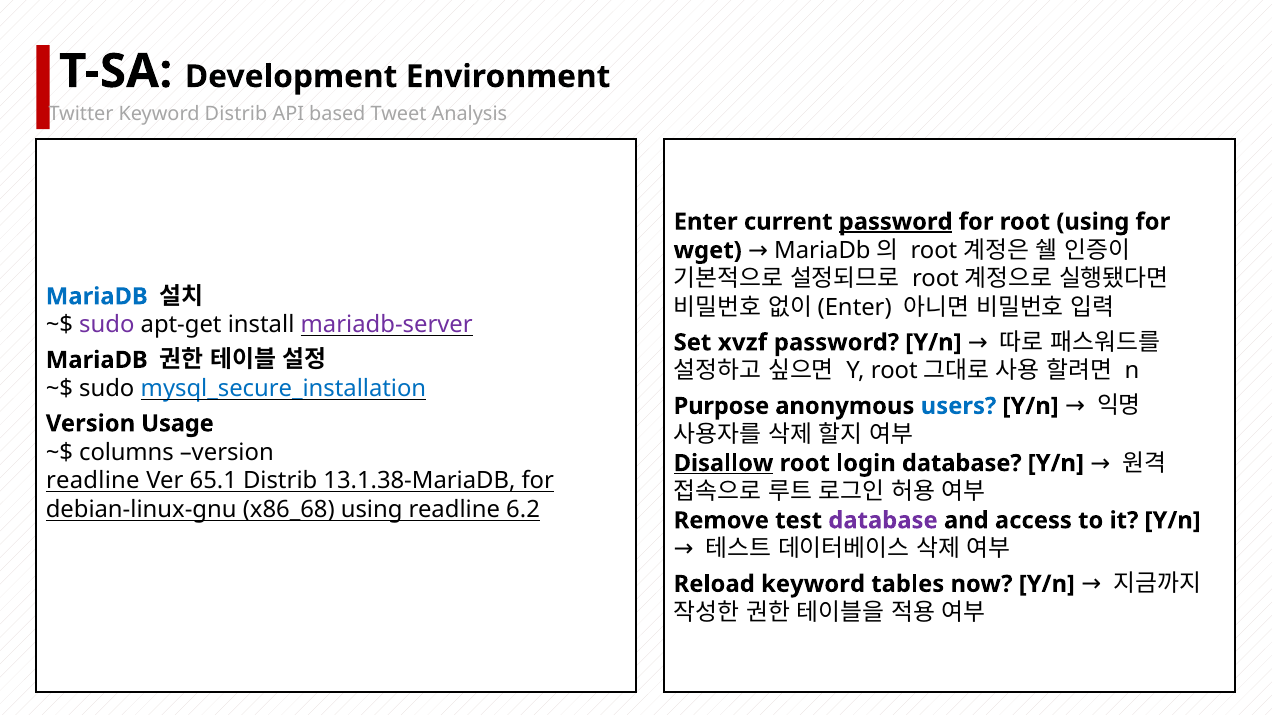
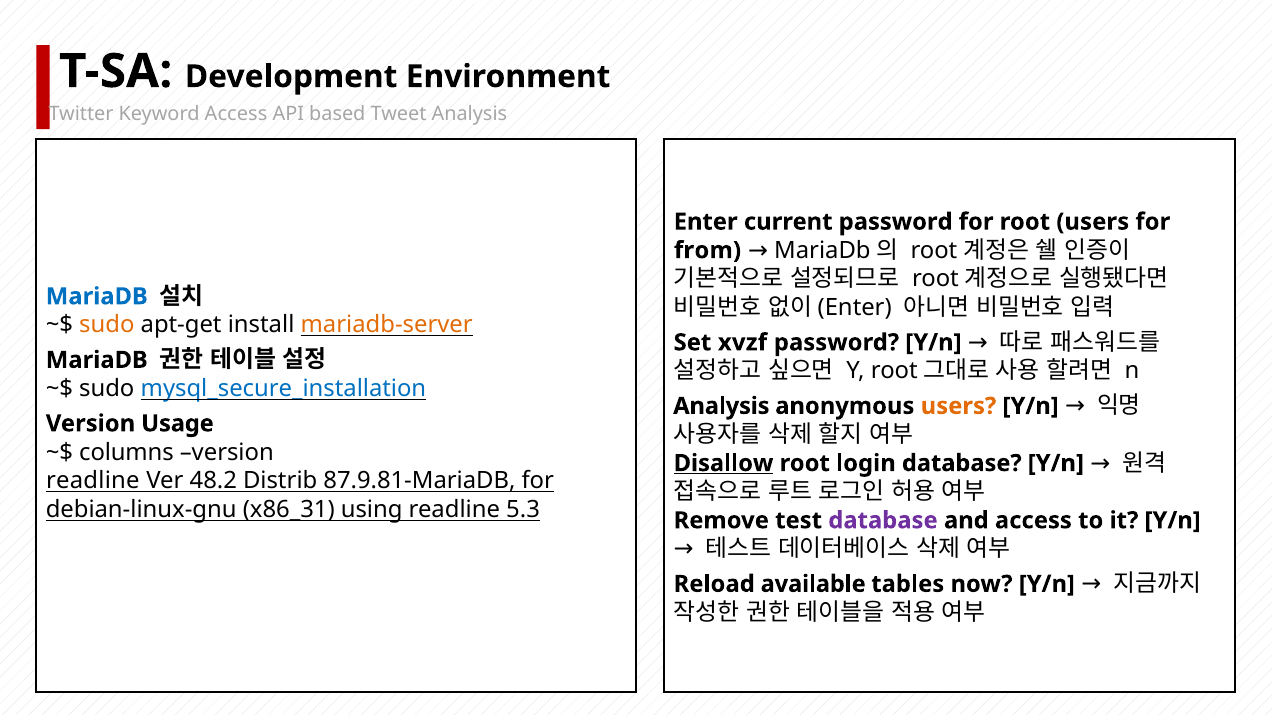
Keyword Distrib: Distrib -> Access
password at (896, 222) underline: present -> none
root using: using -> users
wget: wget -> from
sudo at (107, 325) colour: purple -> orange
mariadb-server colour: purple -> orange
Purpose at (721, 406): Purpose -> Analysis
users at (959, 406) colour: blue -> orange
65.1: 65.1 -> 48.2
13.1.38-MariaDB: 13.1.38-MariaDB -> 87.9.81-MariaDB
x86_68: x86_68 -> x86_31
6.2: 6.2 -> 5.3
Reload keyword: keyword -> available
